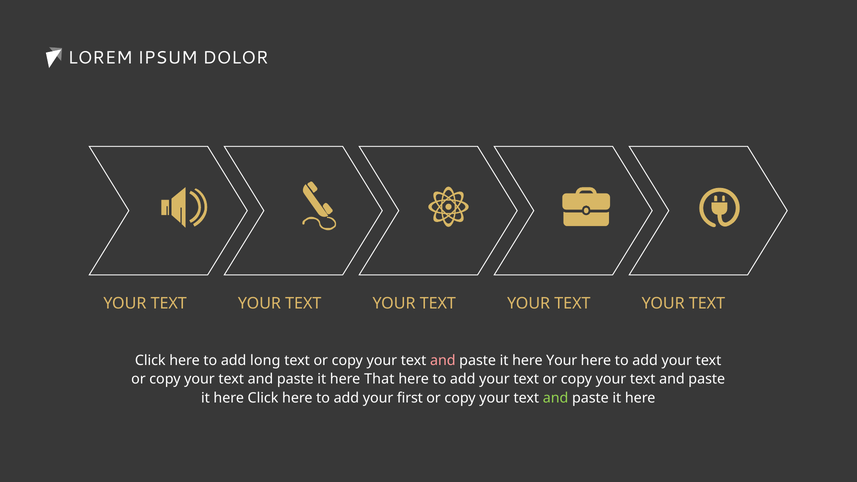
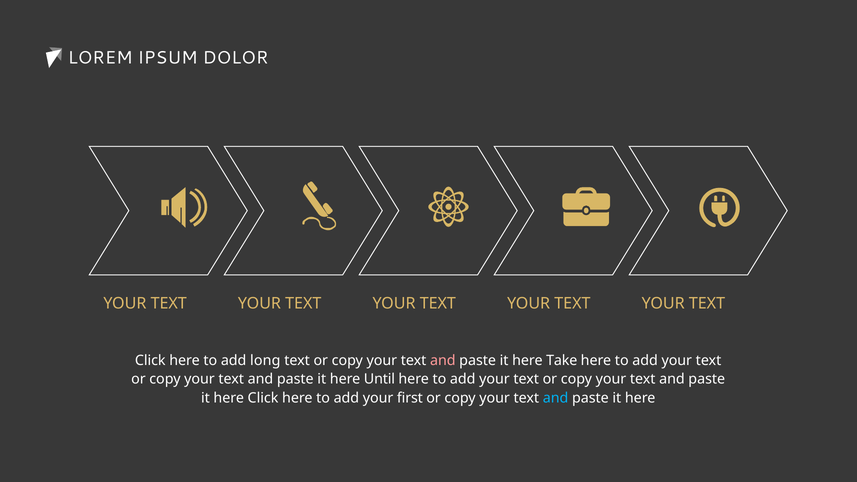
here Your: Your -> Take
That: That -> Until
and at (556, 398) colour: light green -> light blue
